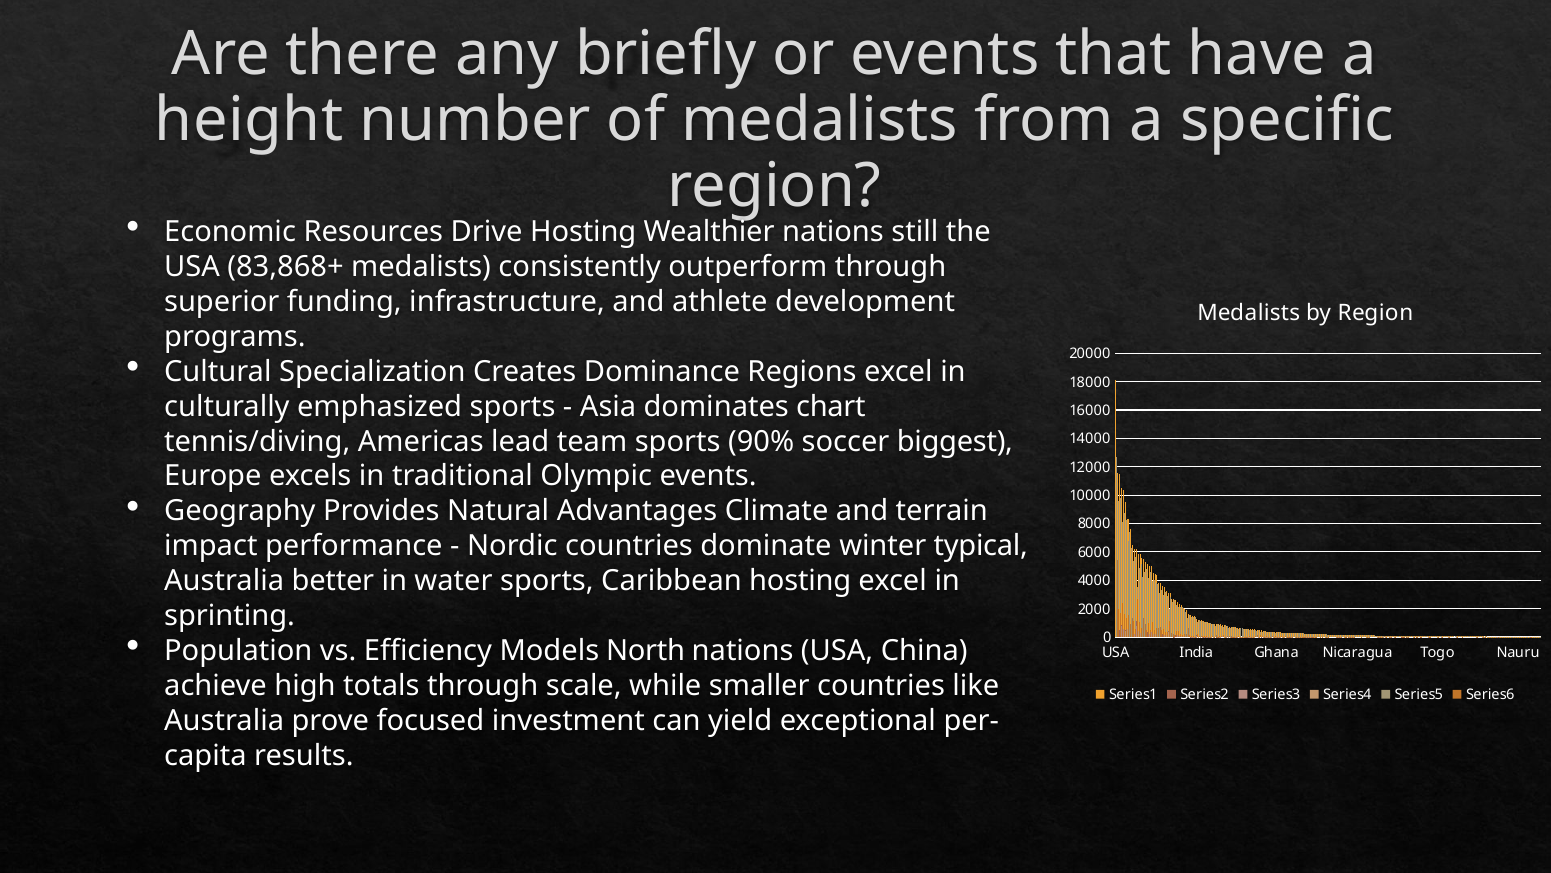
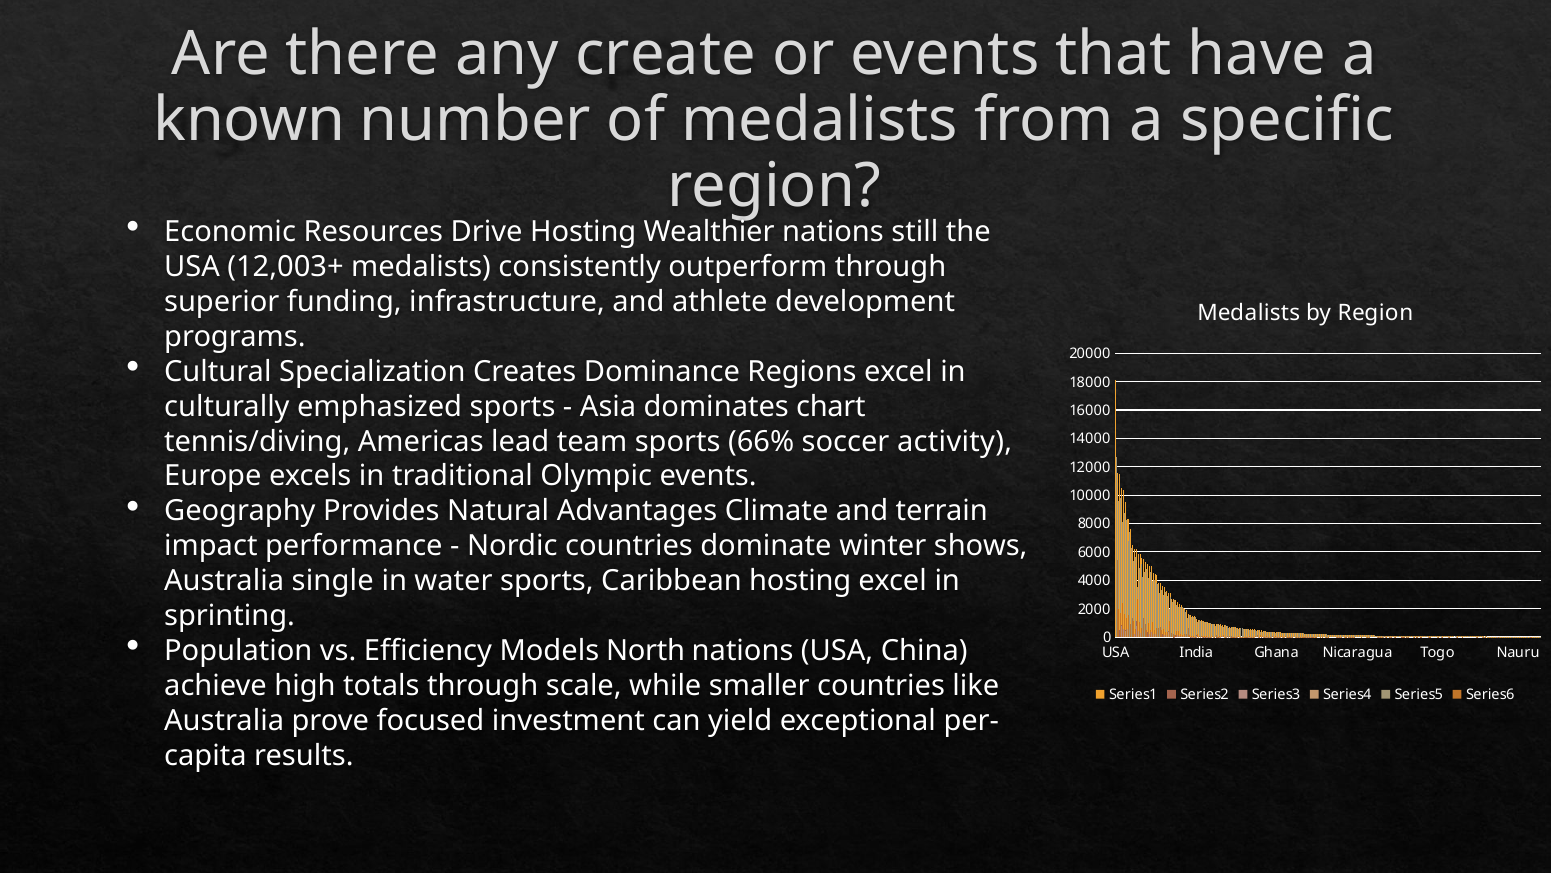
briefly: briefly -> create
height: height -> known
83,868+: 83,868+ -> 12,003+
90%: 90% -> 66%
biggest: biggest -> activity
typical: typical -> shows
better: better -> single
